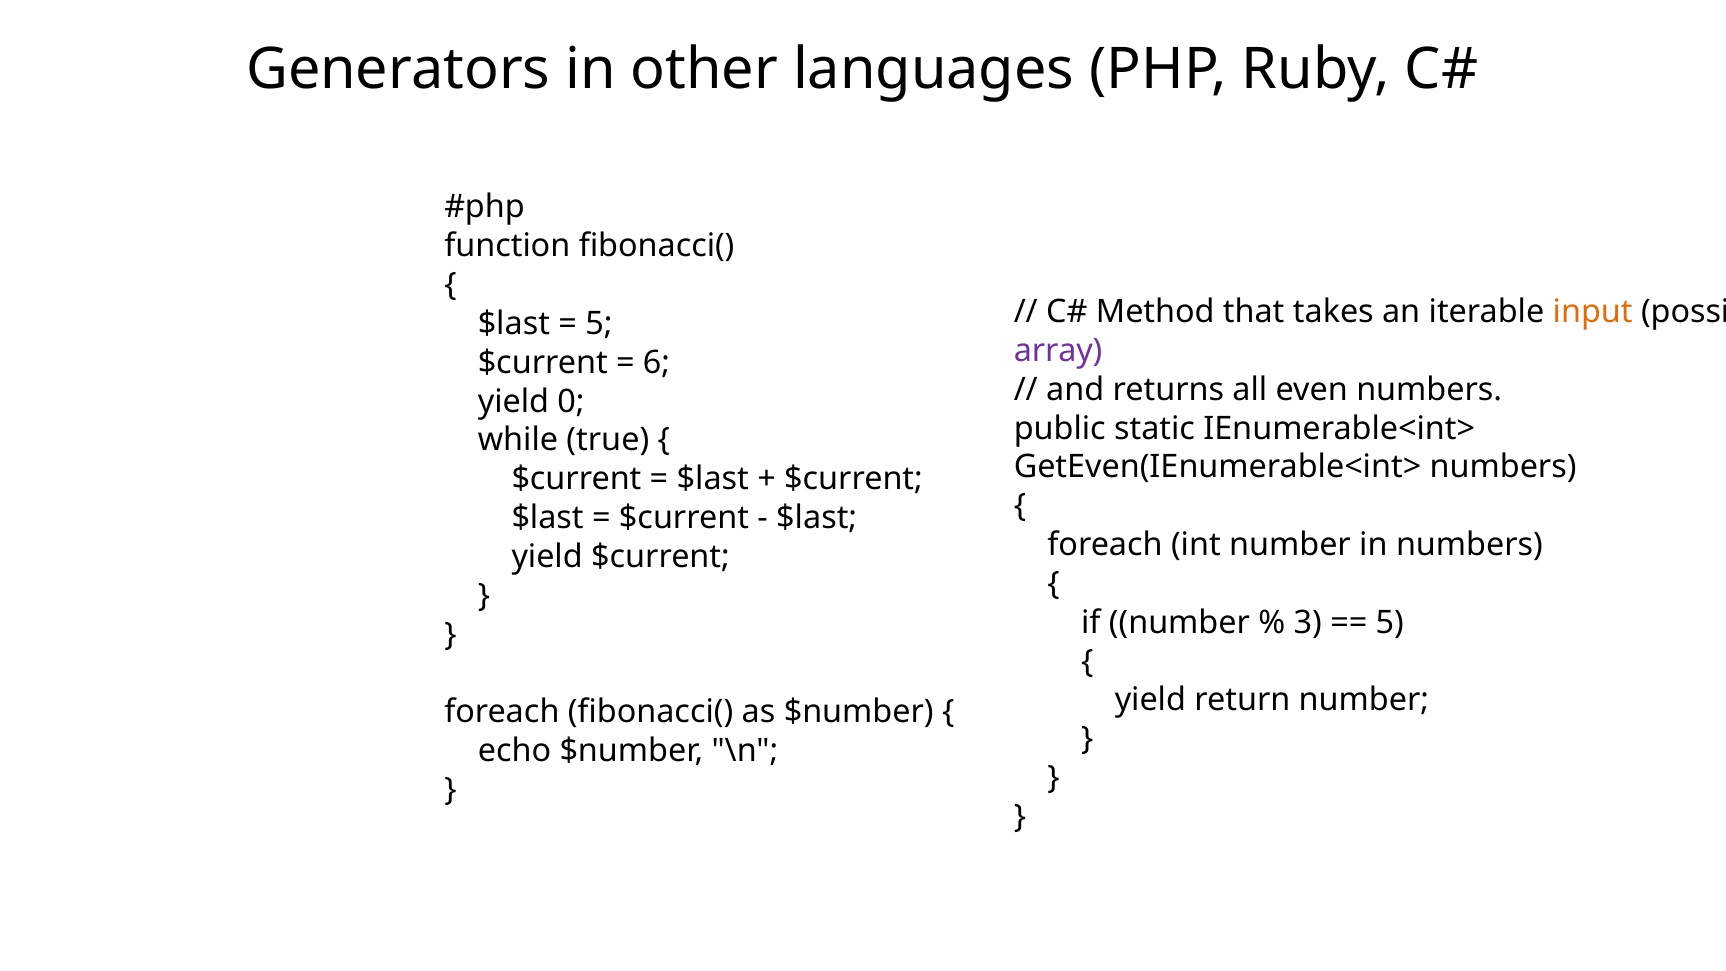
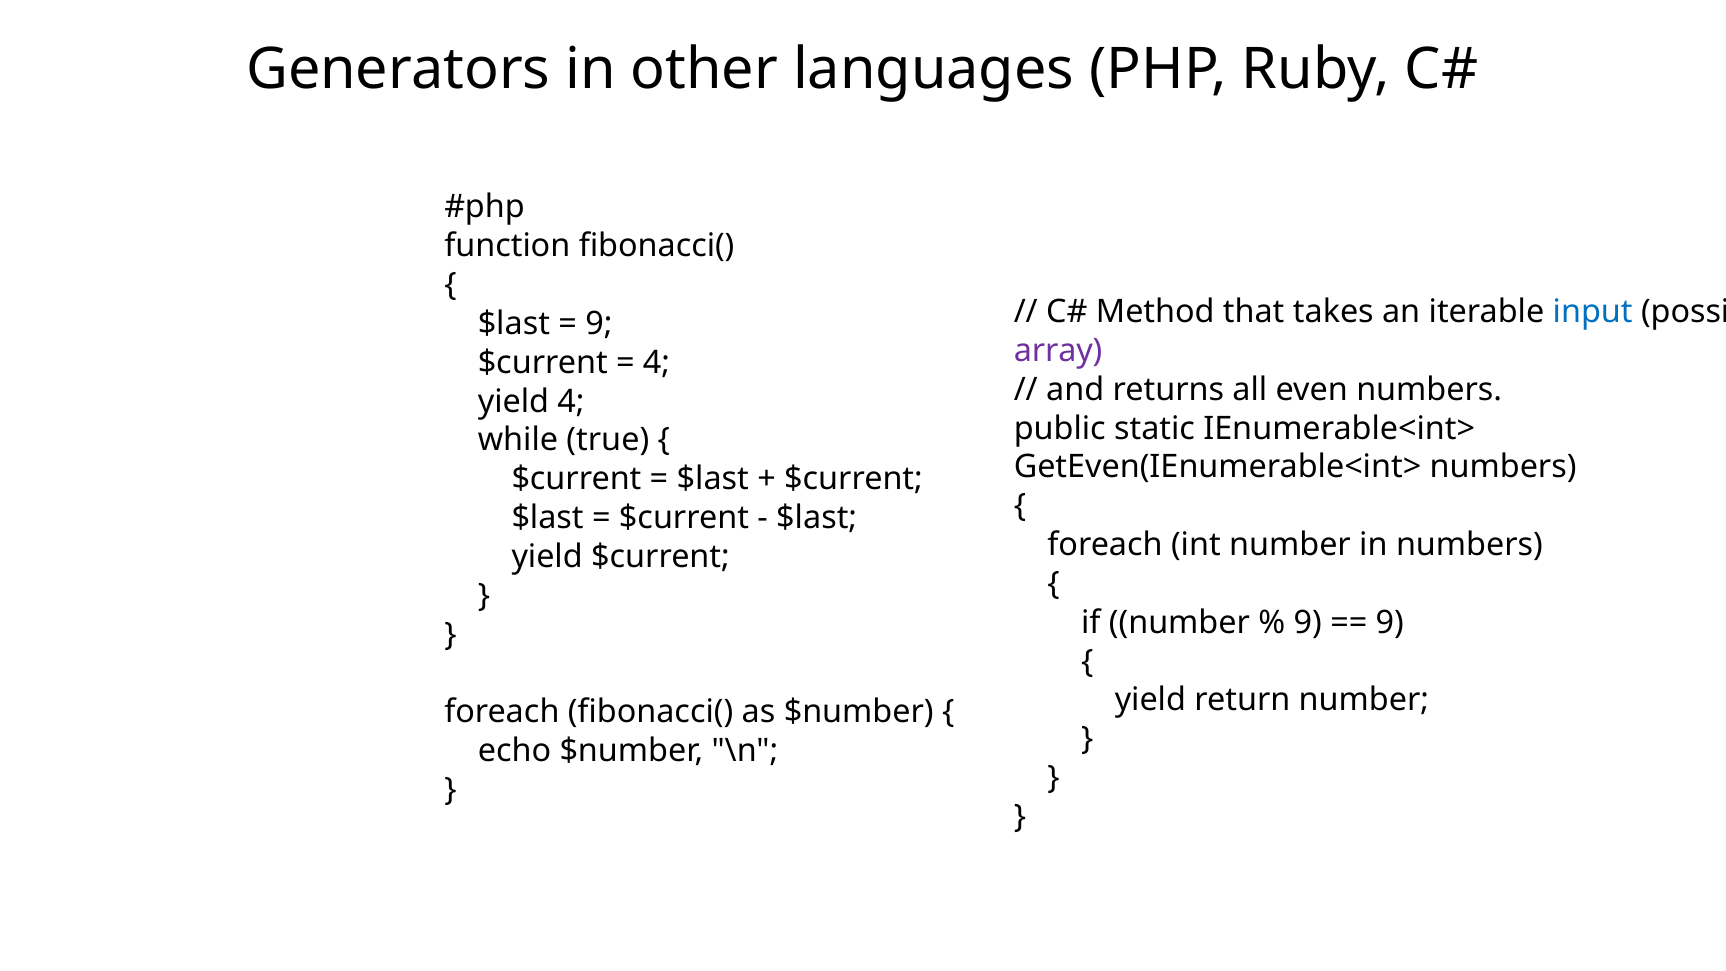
input colour: orange -> blue
5 at (599, 324): 5 -> 9
6 at (657, 363): 6 -> 4
yield 0: 0 -> 4
3 at (1308, 622): 3 -> 9
5 at (1390, 622): 5 -> 9
